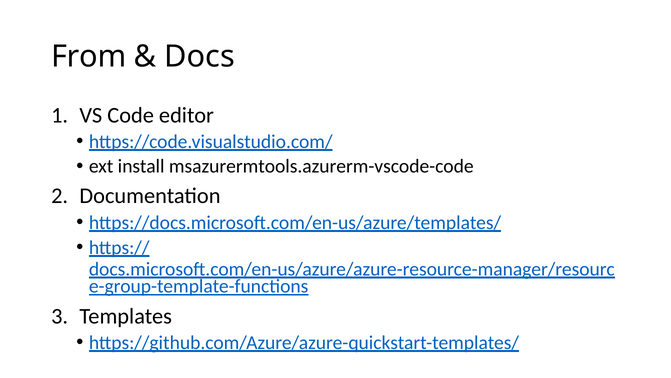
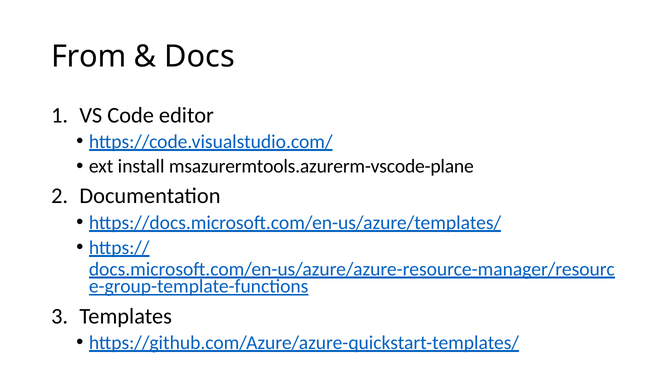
msazurermtools.azurerm-vscode-code: msazurermtools.azurerm-vscode-code -> msazurermtools.azurerm-vscode-plane
